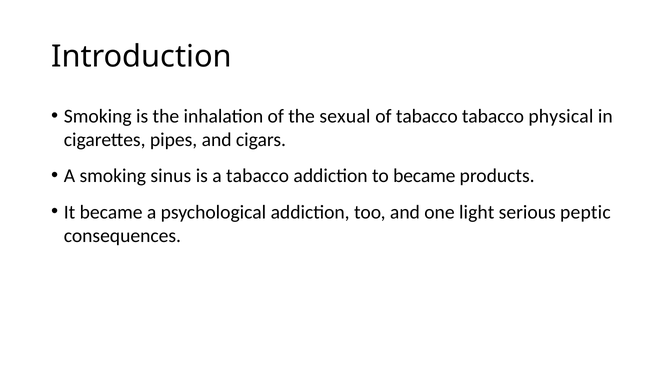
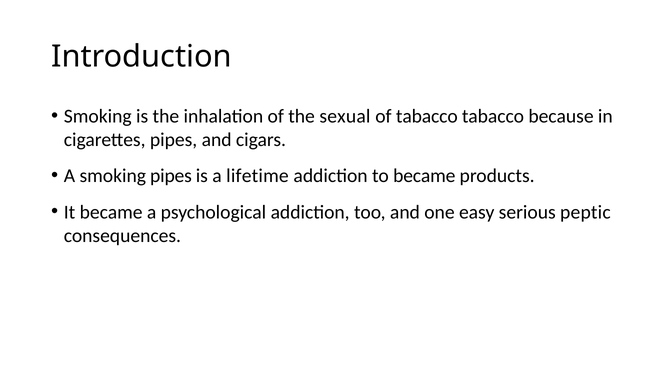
physical: physical -> because
smoking sinus: sinus -> pipes
a tabacco: tabacco -> lifetime
light: light -> easy
